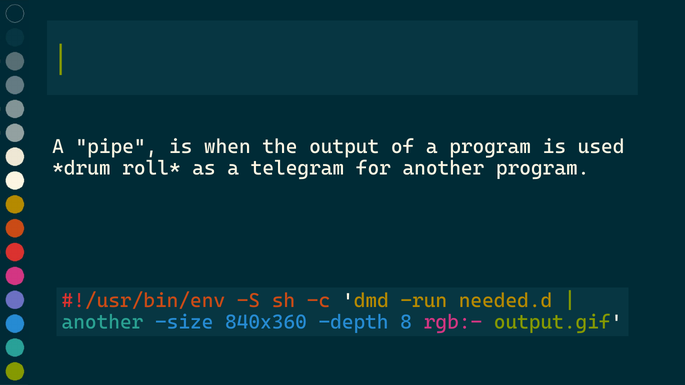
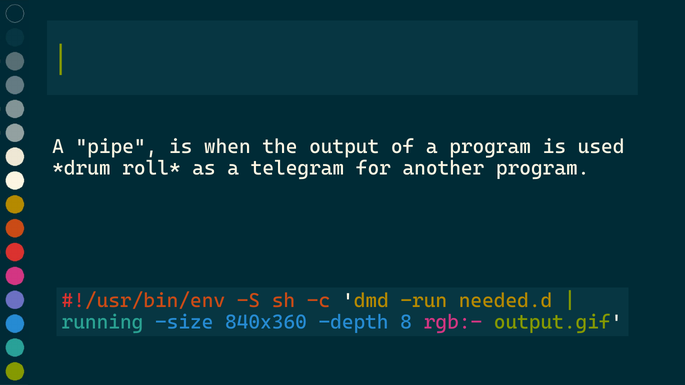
another at (102, 323): another -> running
